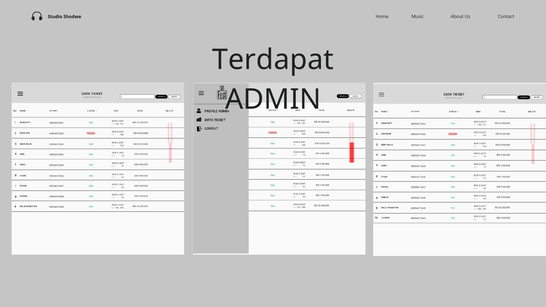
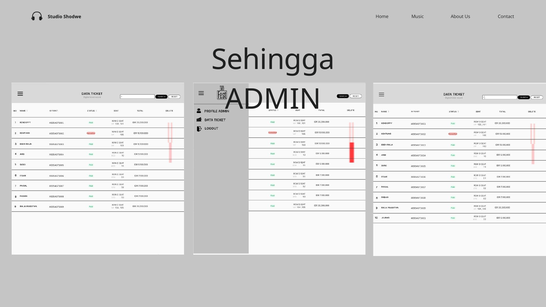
Terdapat: Terdapat -> Sehingga
